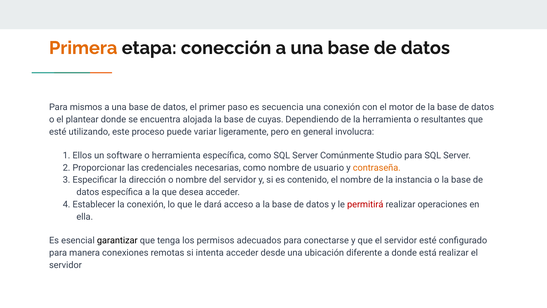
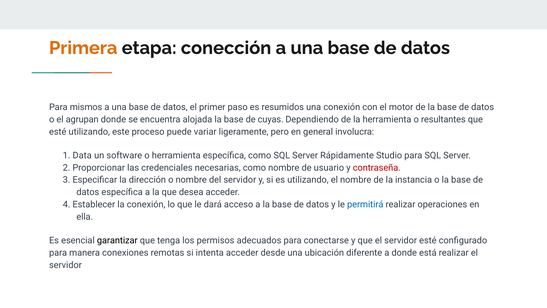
secuencia: secuencia -> resumidos
plantear: plantear -> agrupan
Ellos: Ellos -> Data
Comúnmente: Comúnmente -> Rápidamente
contraseña colour: orange -> red
es contenido: contenido -> utilizando
permitirá colour: red -> blue
